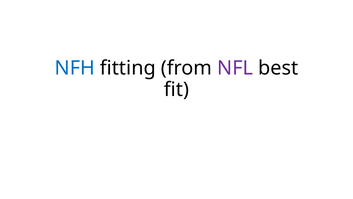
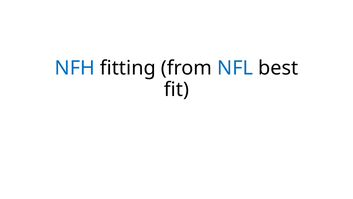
NFL colour: purple -> blue
